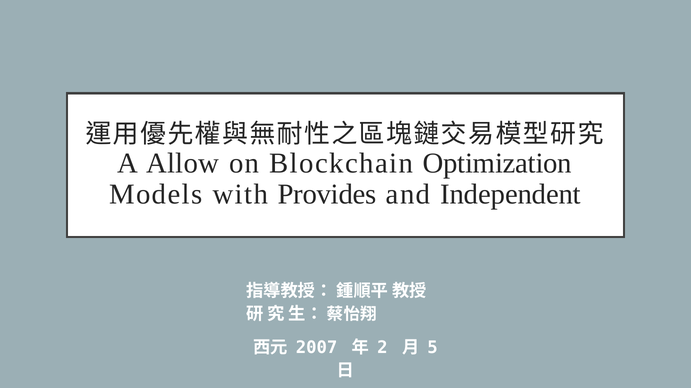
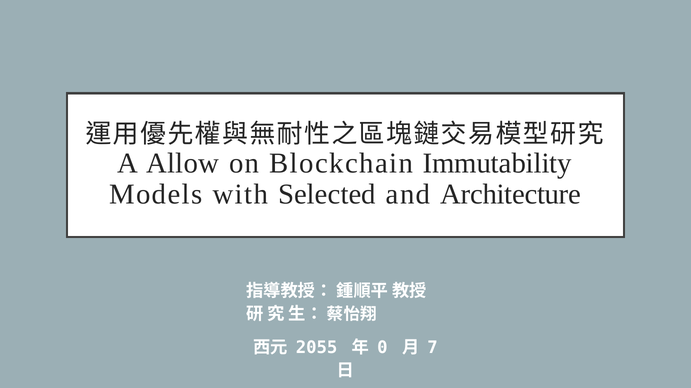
Optimization: Optimization -> Immutability
Provides: Provides -> Selected
Independent: Independent -> Architecture
2007: 2007 -> 2055
2: 2 -> 0
5: 5 -> 7
